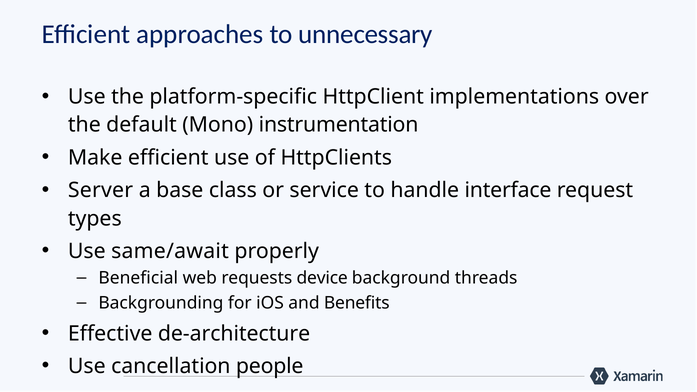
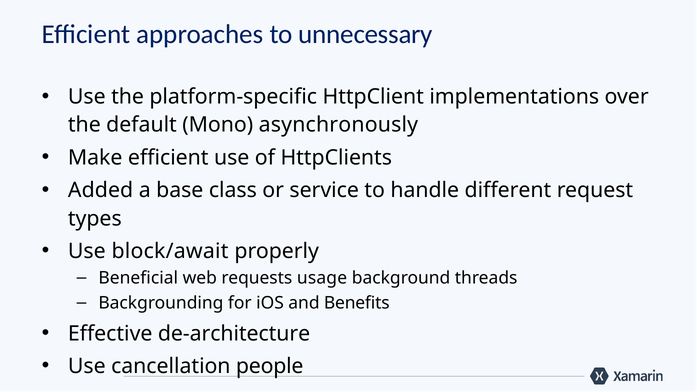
instrumentation: instrumentation -> asynchronously
Server: Server -> Added
interface: interface -> different
same/await: same/await -> block/await
device: device -> usage
